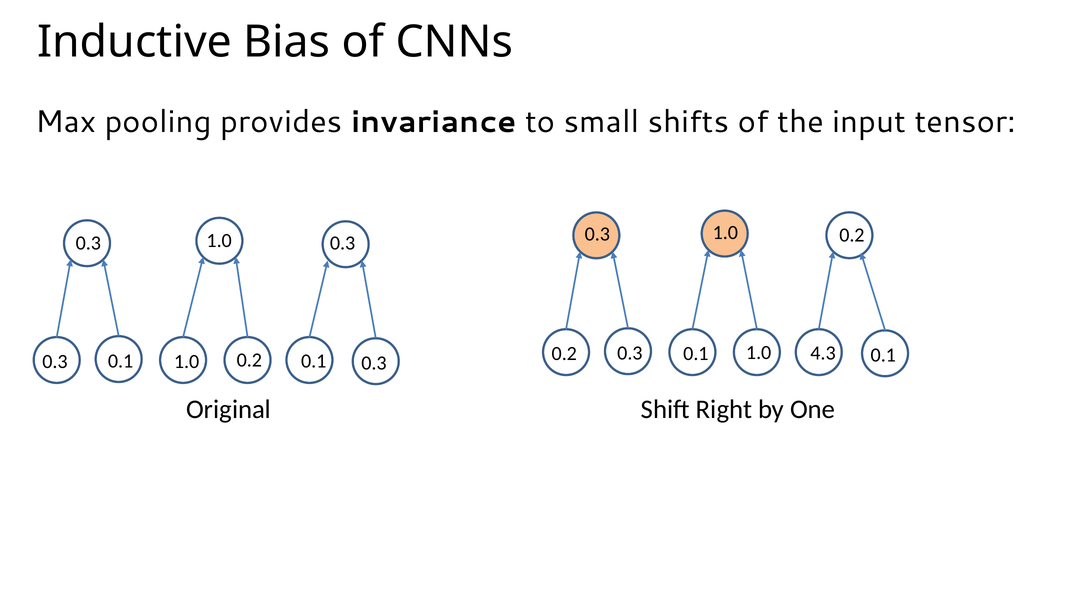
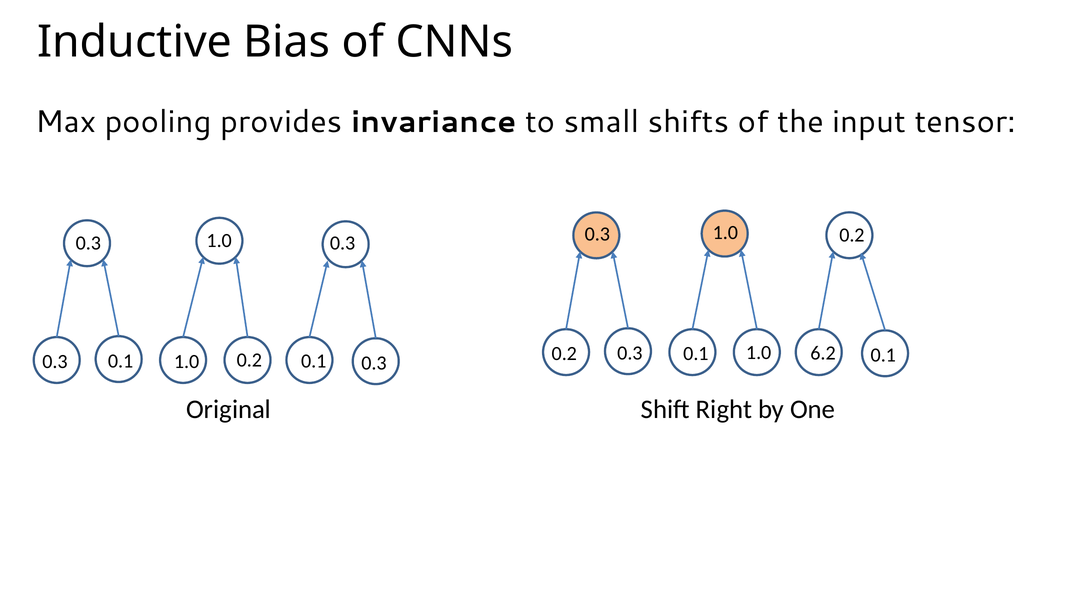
4.3: 4.3 -> 6.2
